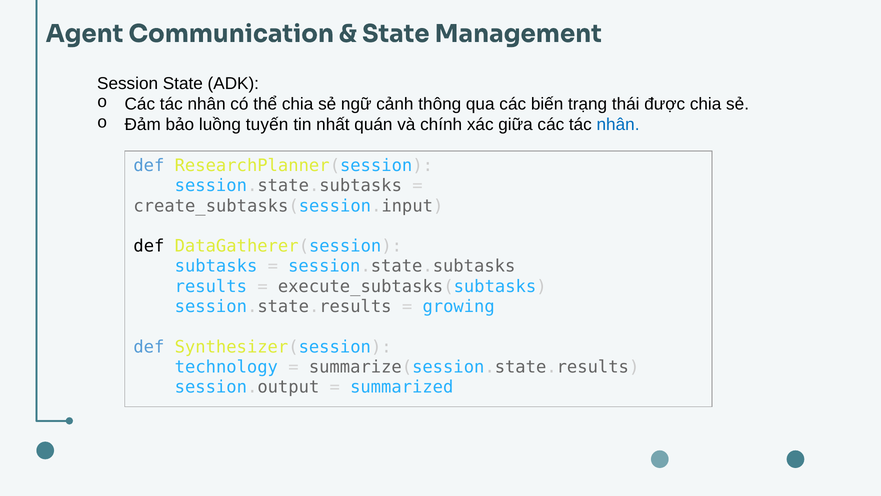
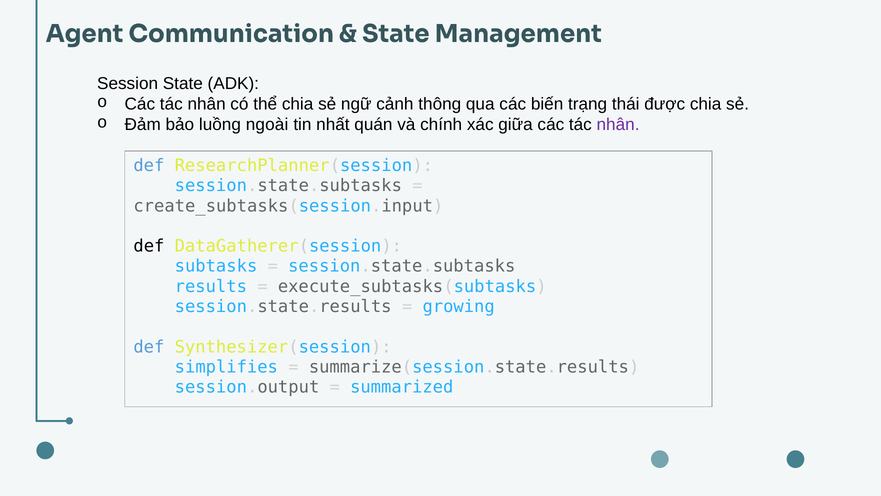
tuyến: tuyến -> ngoài
nhân at (618, 125) colour: blue -> purple
technology: technology -> simplifies
